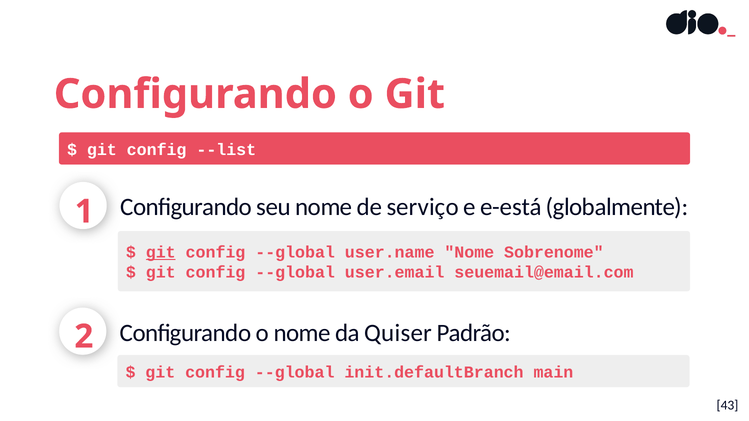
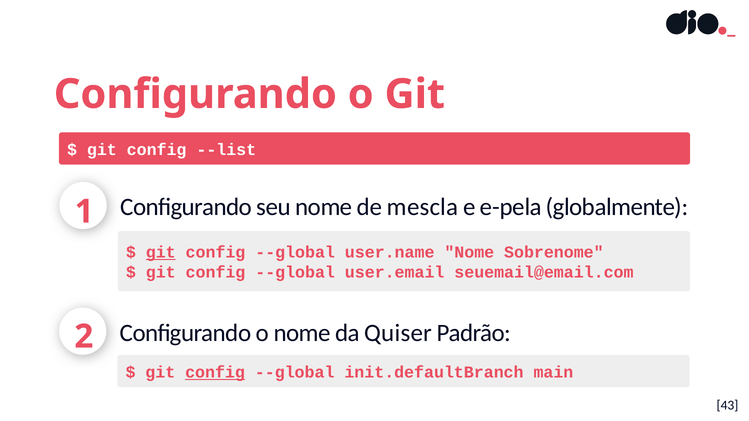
serviço: serviço -> mescla
e-está: e-está -> e-pela
config at (215, 373) underline: none -> present
